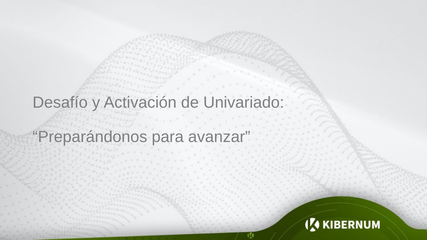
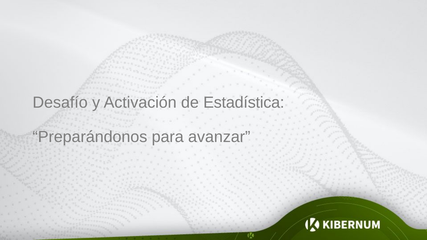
Univariado: Univariado -> Estadística
